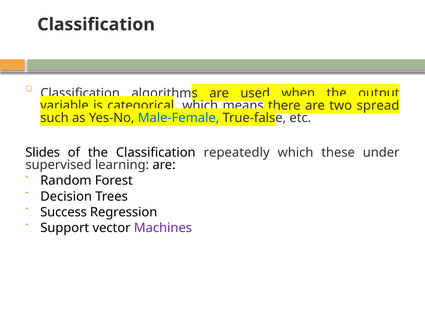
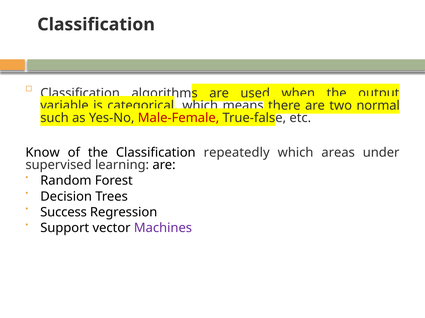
spread: spread -> normal
Male-Female colour: blue -> red
Slides: Slides -> Know
these: these -> areas
